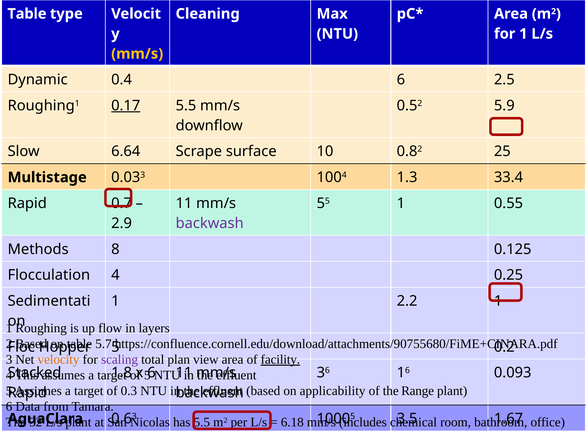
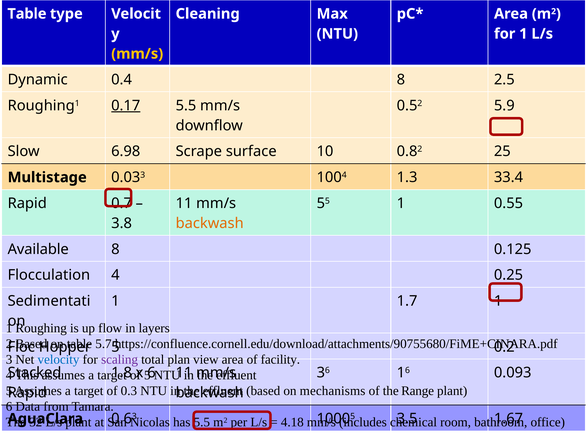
0.4 6: 6 -> 8
6.64: 6.64 -> 6.98
2.9: 2.9 -> 3.8
backwash at (210, 223) colour: purple -> orange
Methods: Methods -> Available
2.2: 2.2 -> 1.7
velocity colour: orange -> blue
facility underline: present -> none
applicability: applicability -> mechanisms
6.18: 6.18 -> 4.18
